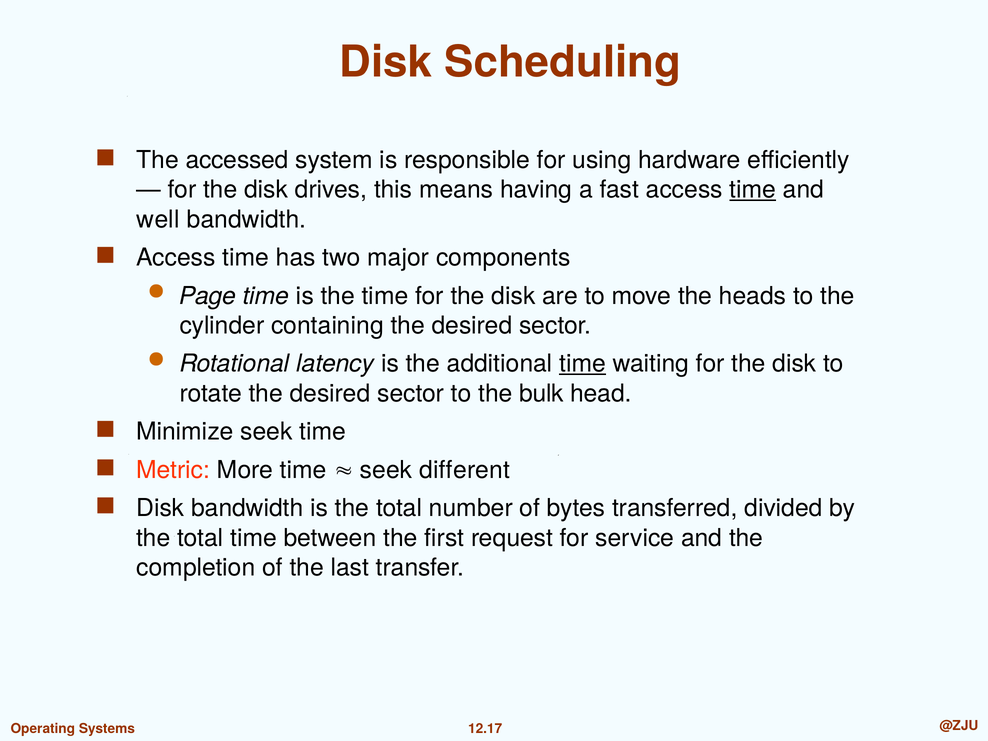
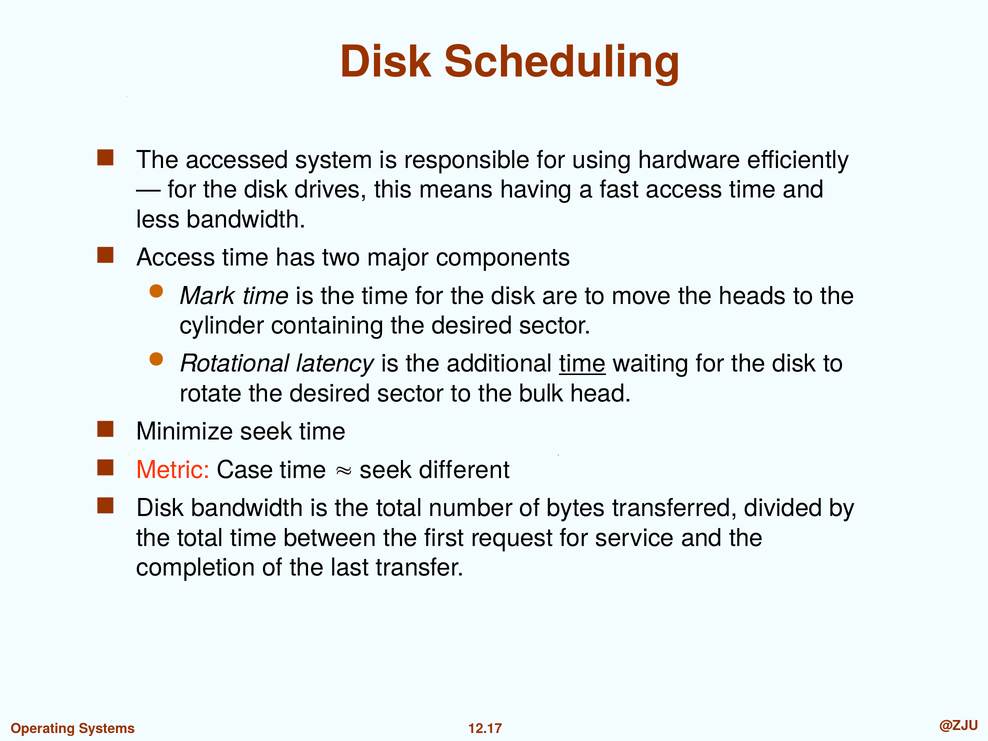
time at (753, 190) underline: present -> none
well: well -> less
Page: Page -> Mark
More: More -> Case
